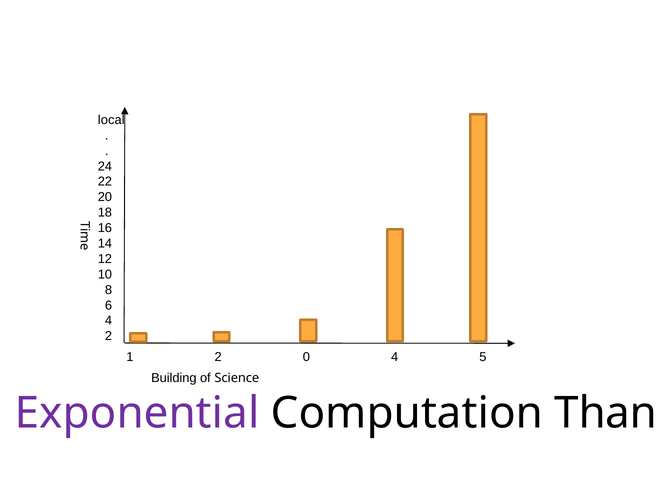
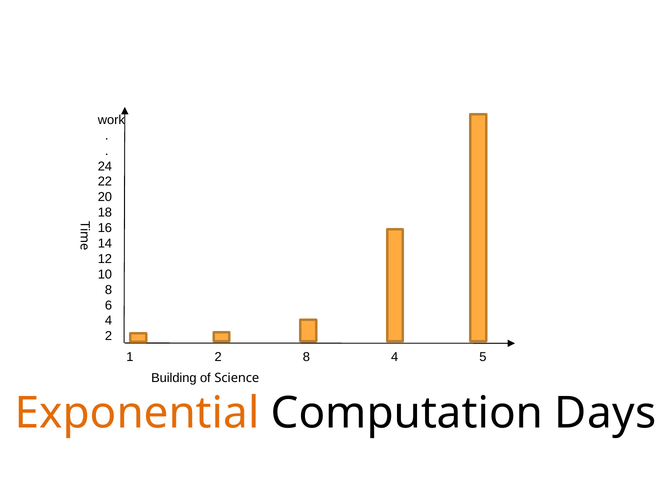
local: local -> work
2 0: 0 -> 8
Exponential colour: purple -> orange
Than: Than -> Days
